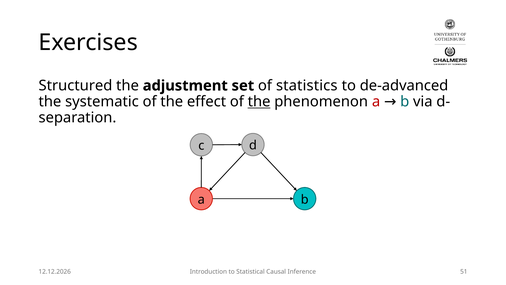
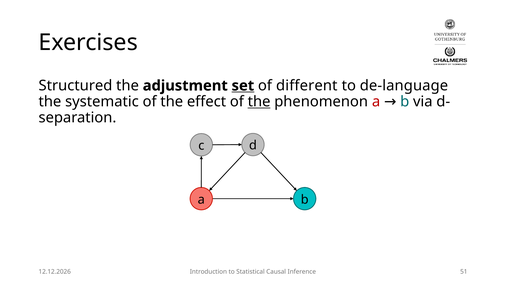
set underline: none -> present
statistics: statistics -> different
de-advanced: de-advanced -> de-language
